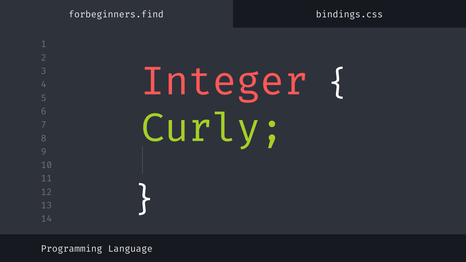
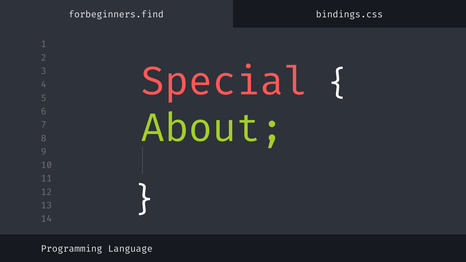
Integer: Integer -> Special
Curly: Curly -> About
